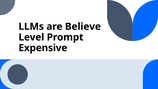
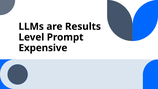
Believe: Believe -> Results
